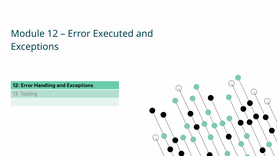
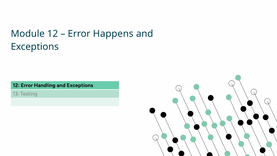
Executed: Executed -> Happens
